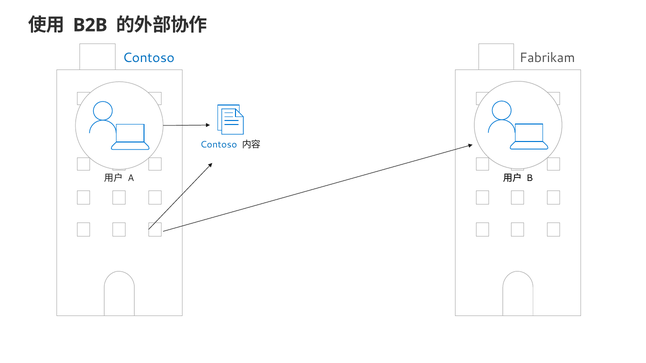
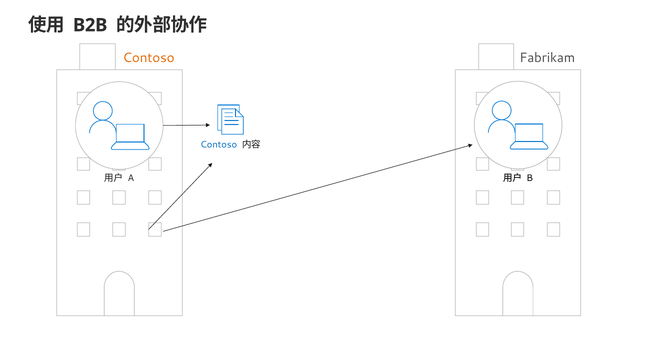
Contoso at (149, 58) colour: blue -> orange
